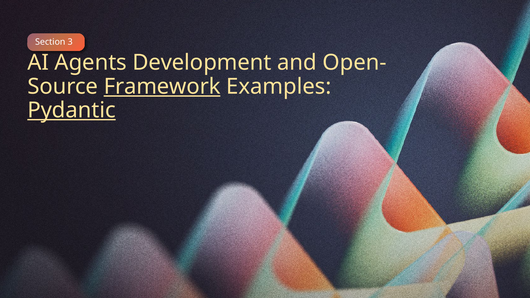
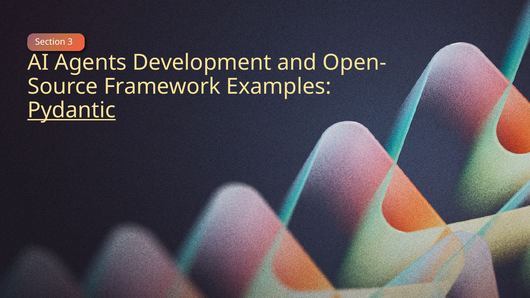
Framework underline: present -> none
